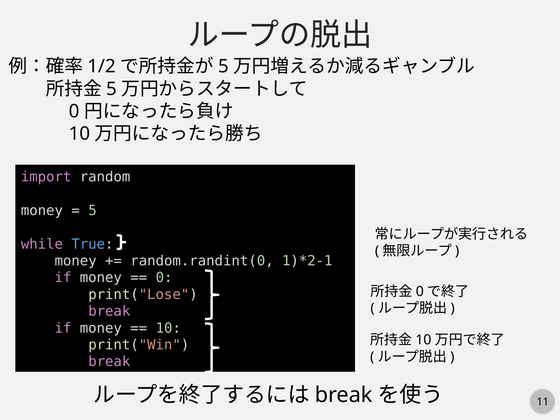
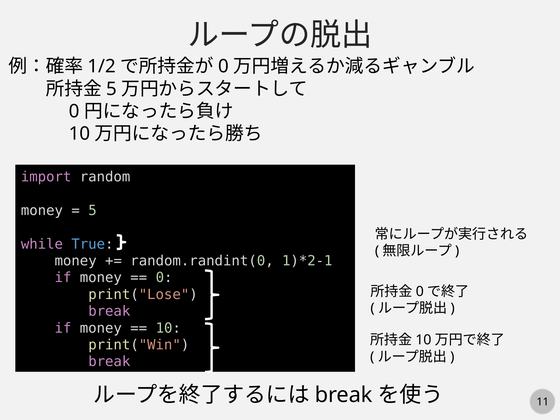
5 at (223, 66): 5 -> 0
